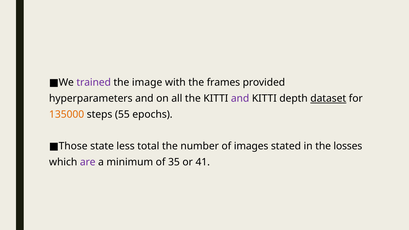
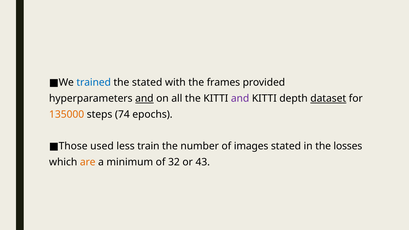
trained colour: purple -> blue
the image: image -> stated
and at (144, 99) underline: none -> present
55: 55 -> 74
state: state -> used
total: total -> train
are colour: purple -> orange
35: 35 -> 32
41: 41 -> 43
